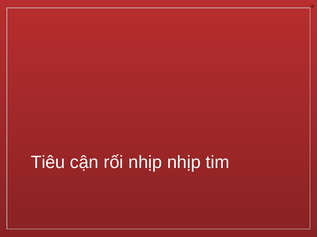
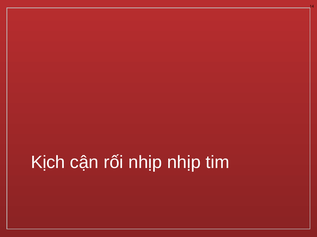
Tiêu: Tiêu -> Kịch
